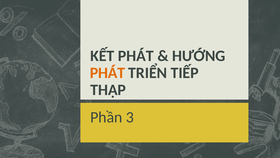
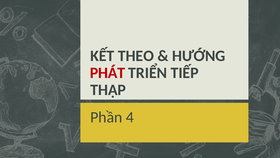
KẾT PHÁT: PHÁT -> THEO
PHÁT at (108, 73) colour: orange -> red
3: 3 -> 4
